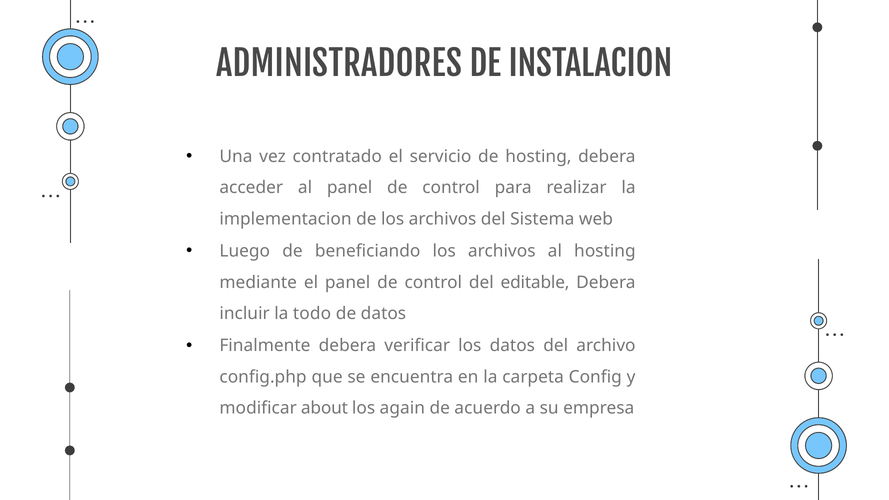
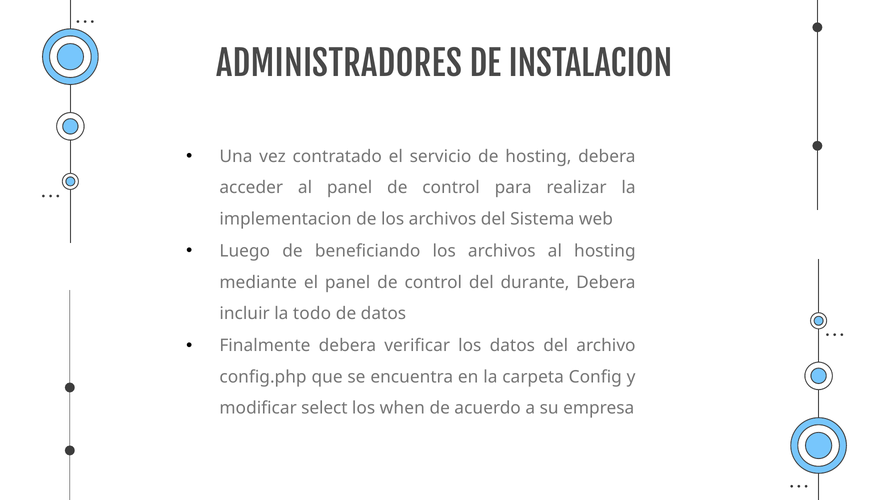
editable: editable -> durante
about: about -> select
again: again -> when
